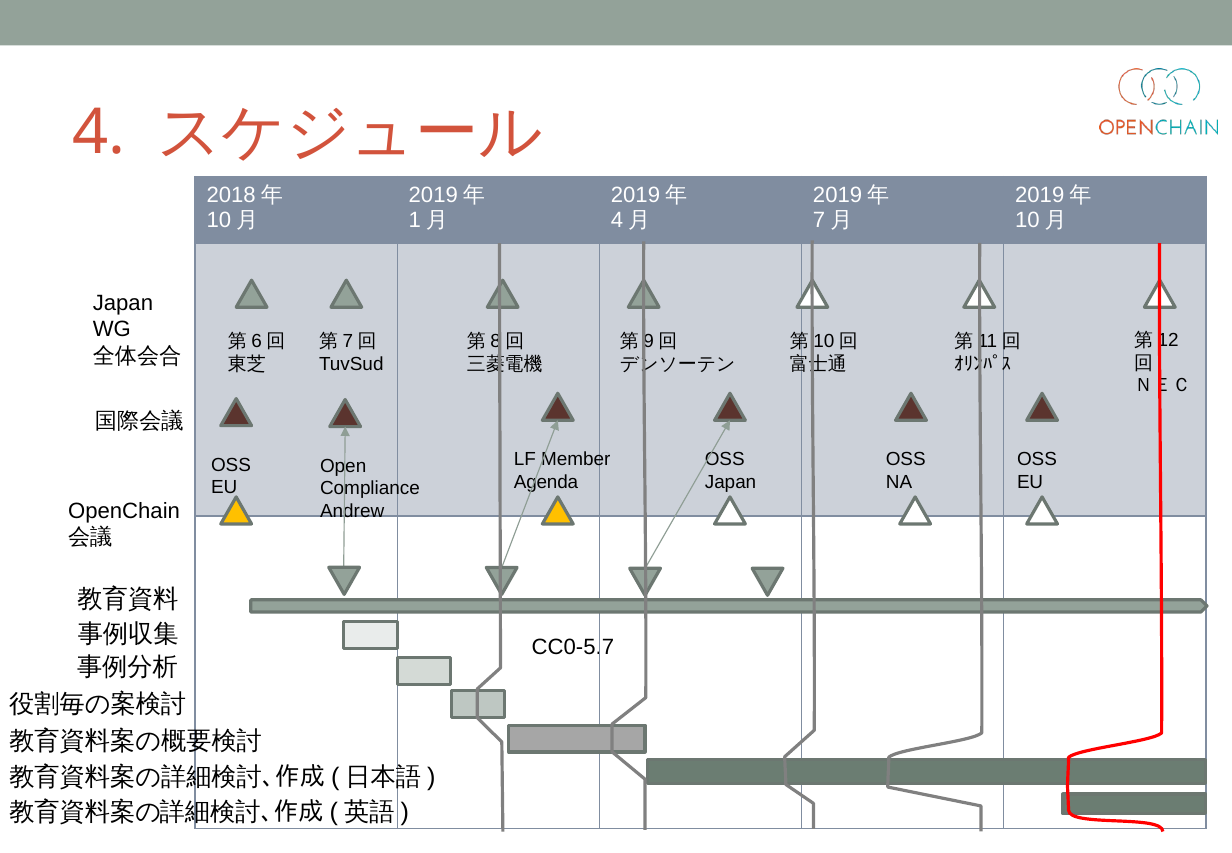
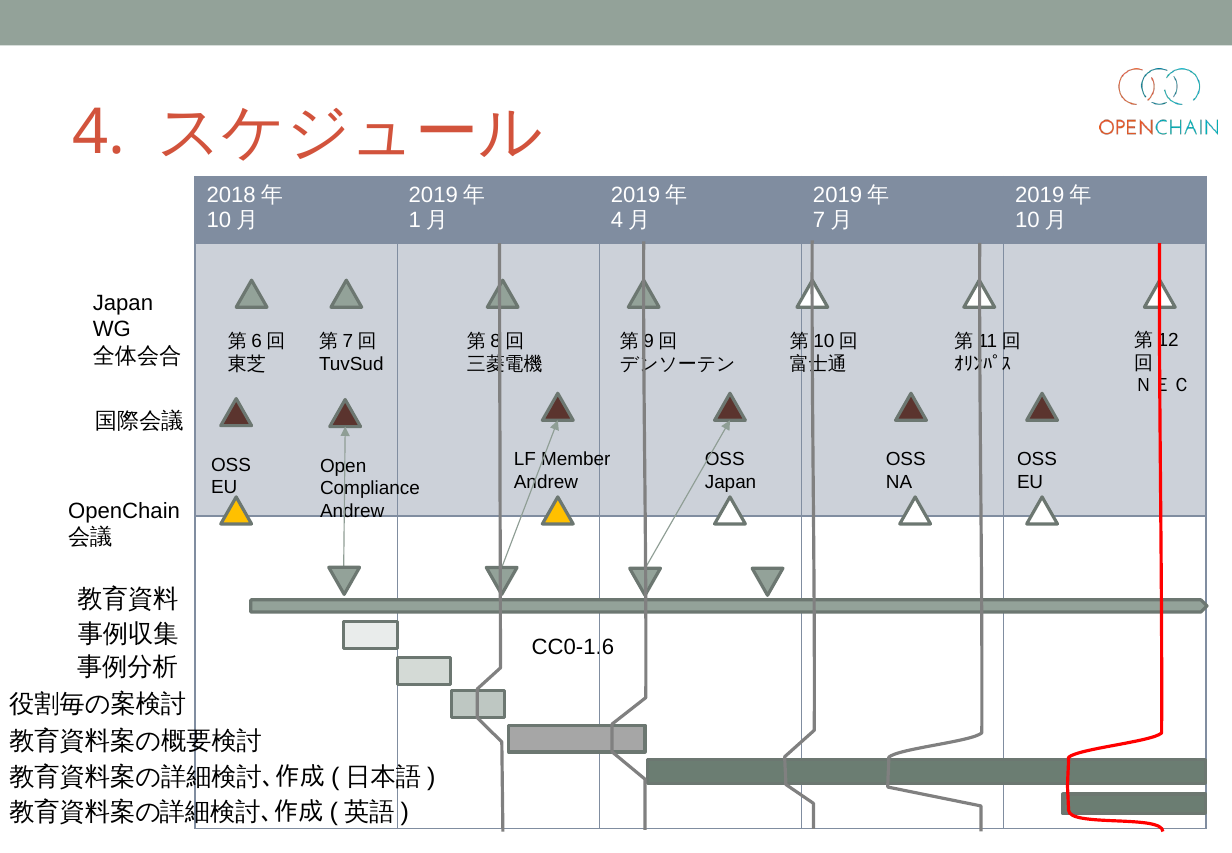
Agenda at (546, 482): Agenda -> Andrew
CC0-5.7: CC0-5.7 -> CC0-1.6
